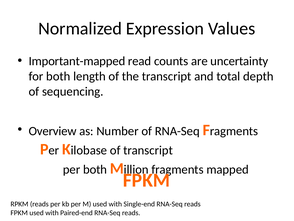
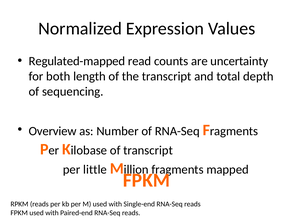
Important-mapped: Important-mapped -> Regulated-mapped
per both: both -> little
